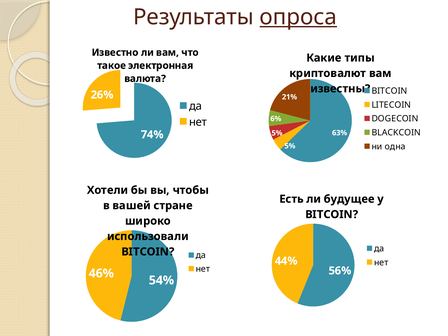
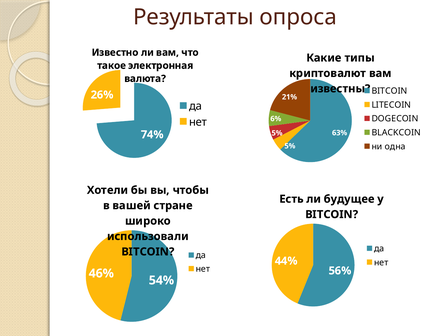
опроса underline: present -> none
